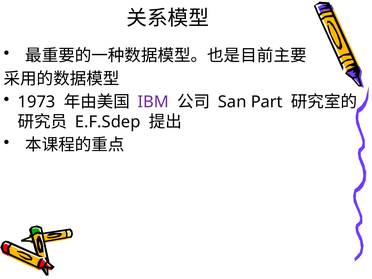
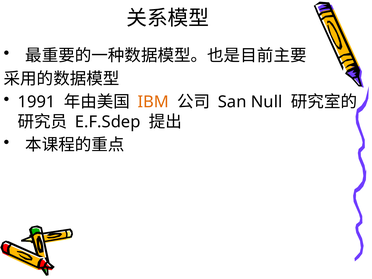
1973: 1973 -> 1991
IBM colour: purple -> orange
Part: Part -> Null
